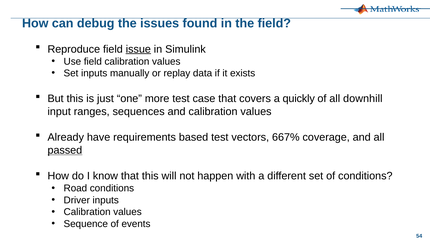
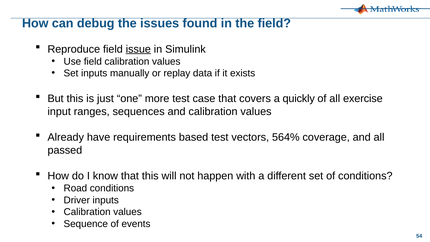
downhill: downhill -> exercise
667%: 667% -> 564%
passed underline: present -> none
